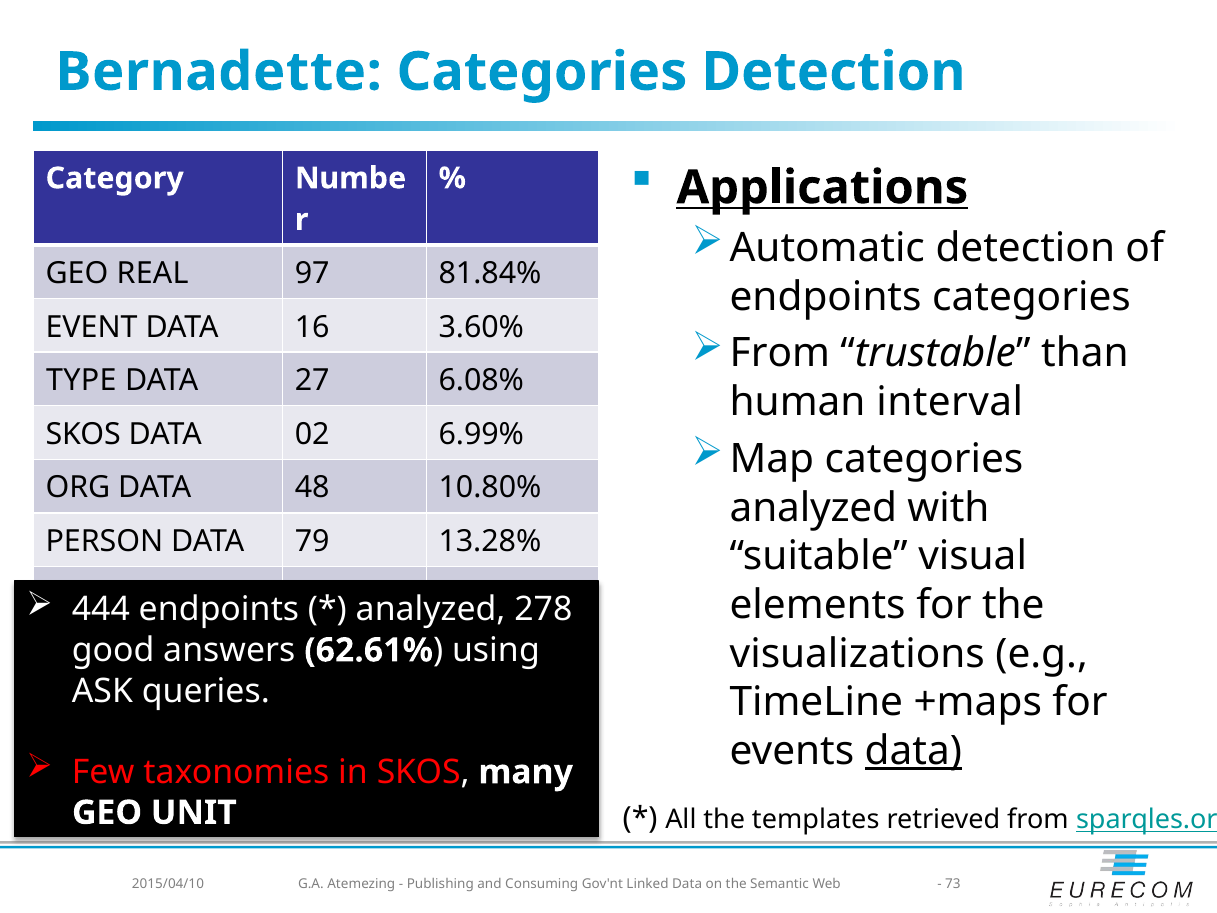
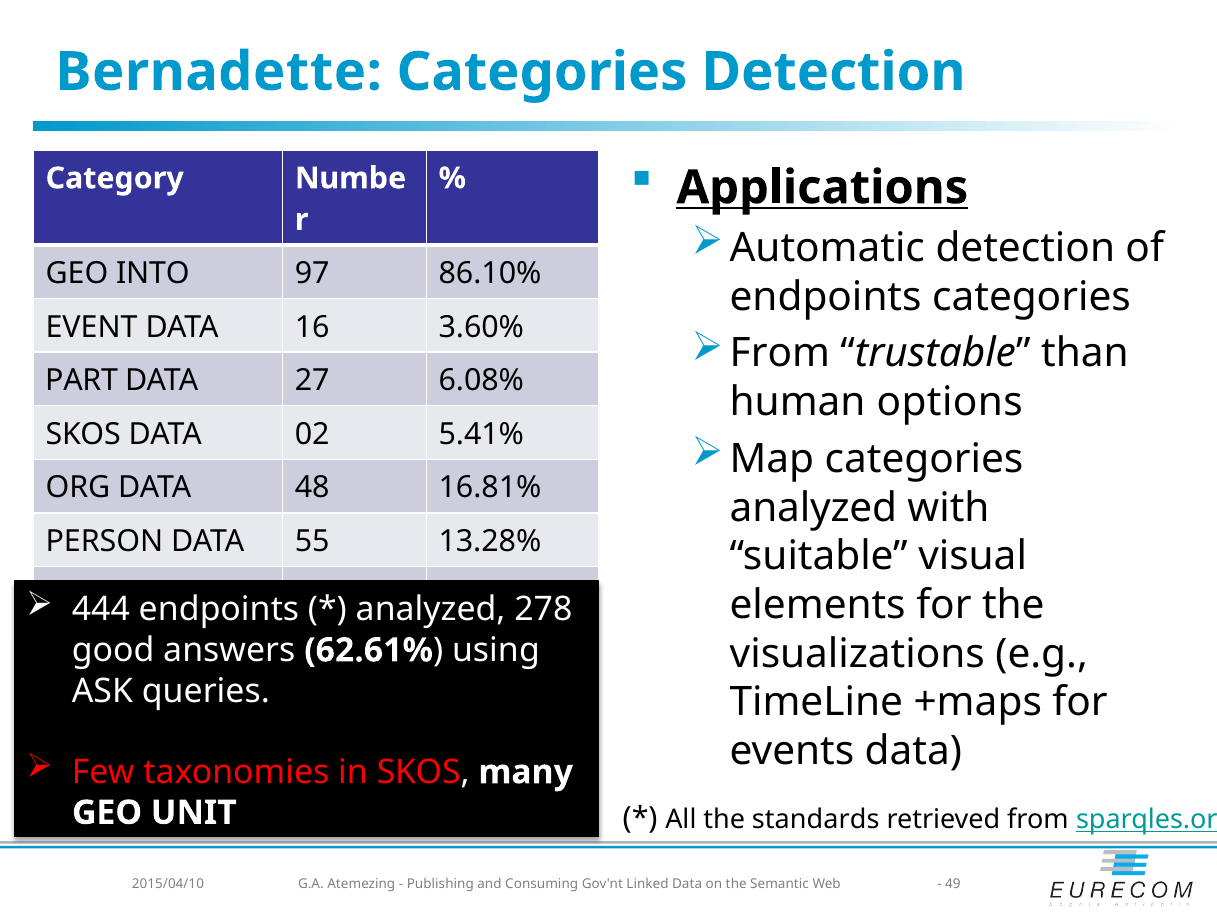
REAL: REAL -> INTO
81.84%: 81.84% -> 86.10%
TYPE: TYPE -> PART
interval: interval -> options
6.99%: 6.99% -> 5.41%
10.80%: 10.80% -> 16.81%
79: 79 -> 55
data at (913, 751) underline: present -> none
templates: templates -> standards
73: 73 -> 49
